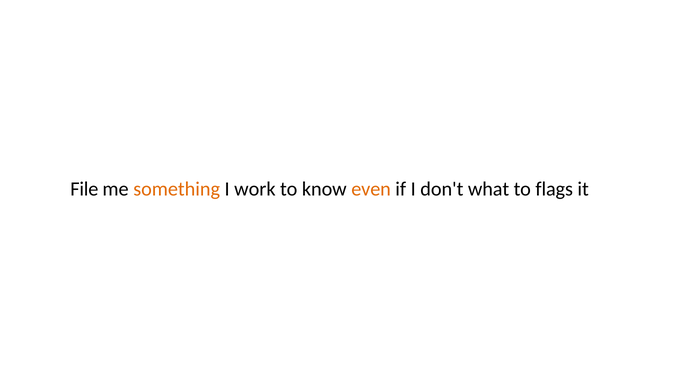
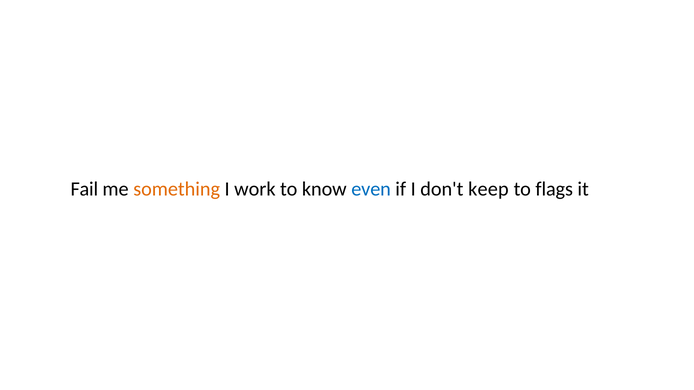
File: File -> Fail
even colour: orange -> blue
what: what -> keep
